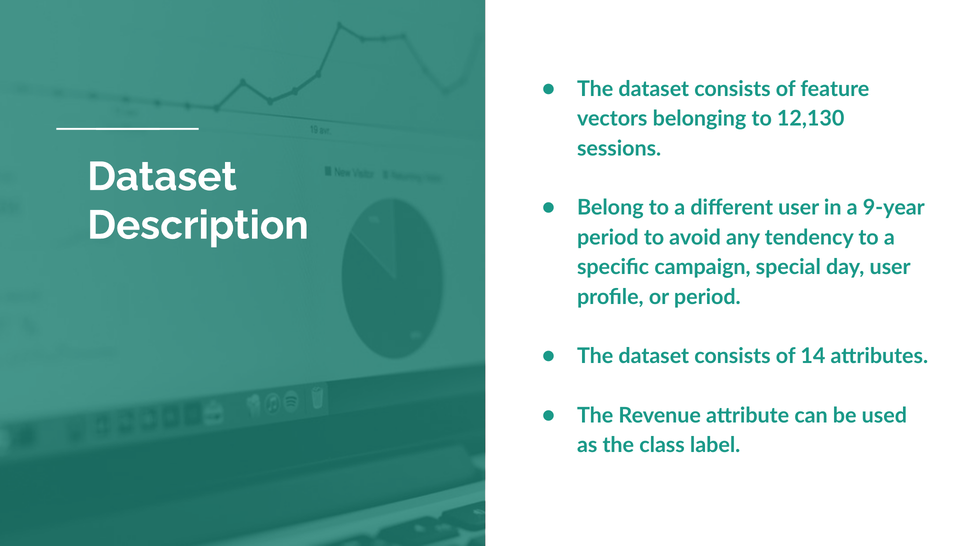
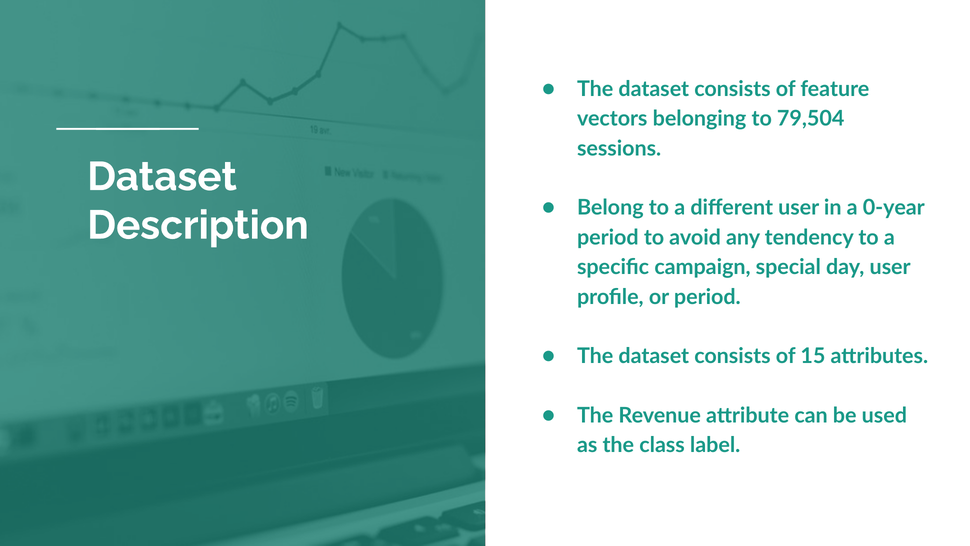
12,130: 12,130 -> 79,504
9-year: 9-year -> 0-year
14: 14 -> 15
